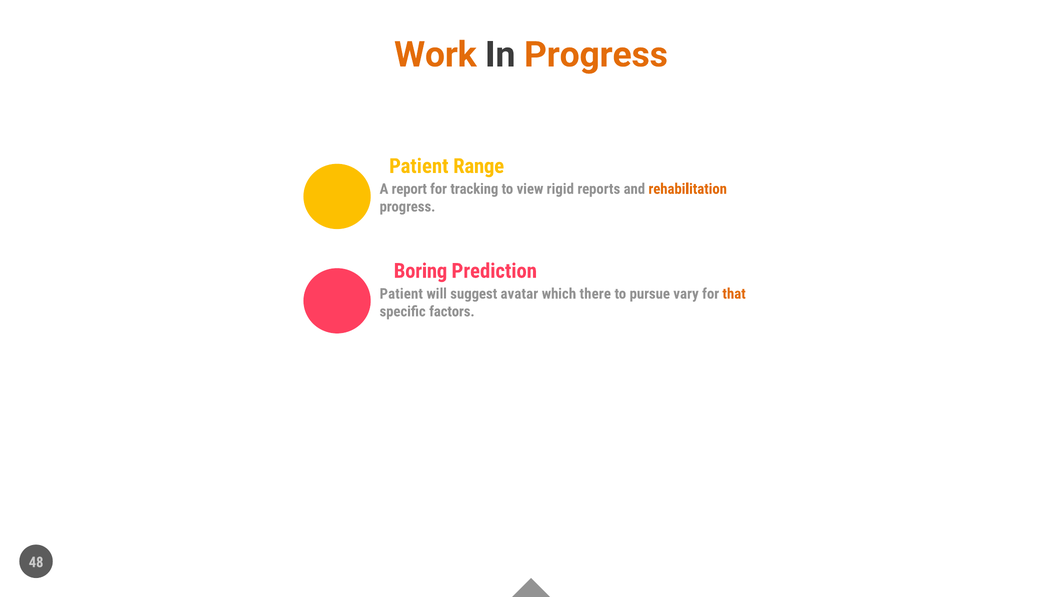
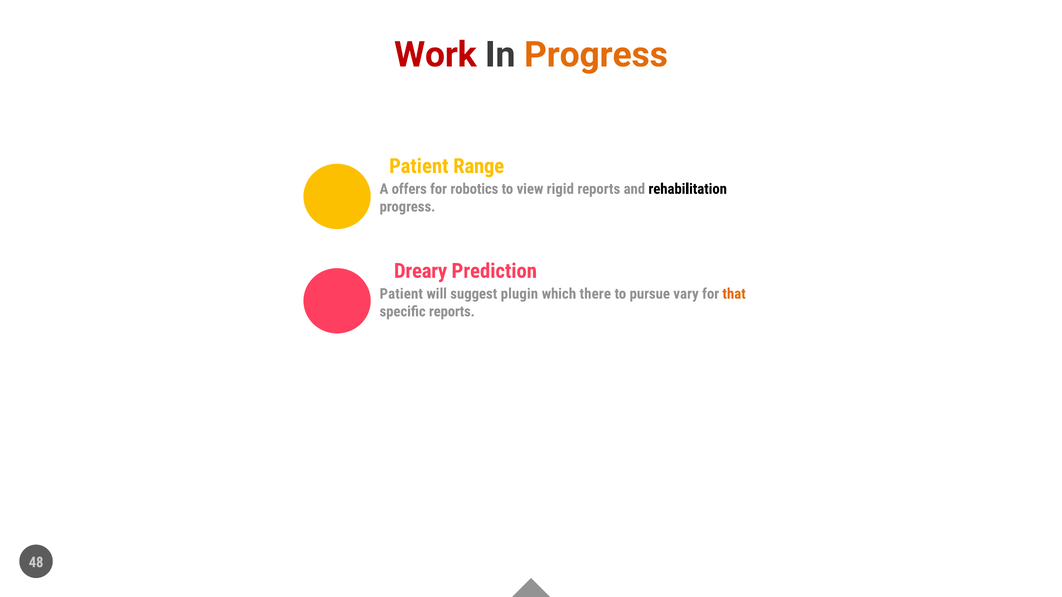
Work colour: orange -> red
report: report -> offers
tracking: tracking -> robotics
rehabilitation colour: orange -> black
Boring: Boring -> Dreary
avatar: avatar -> plugin
specific factors: factors -> reports
